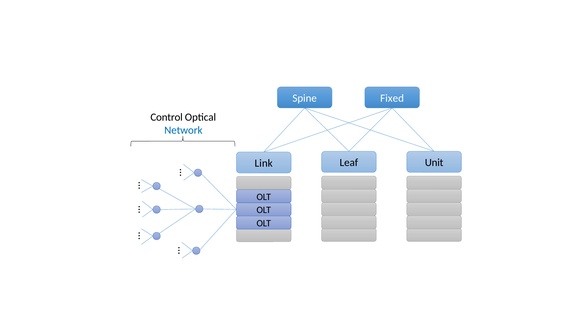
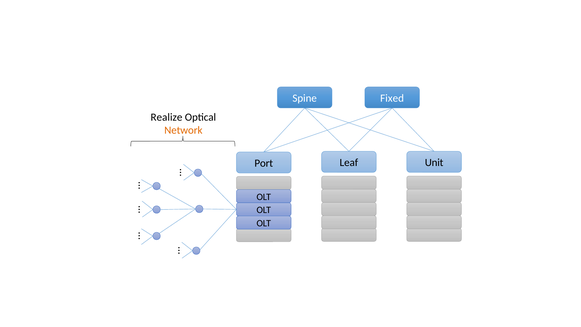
Control: Control -> Realize
Network colour: blue -> orange
Link: Link -> Port
